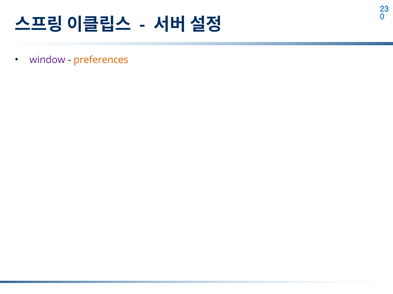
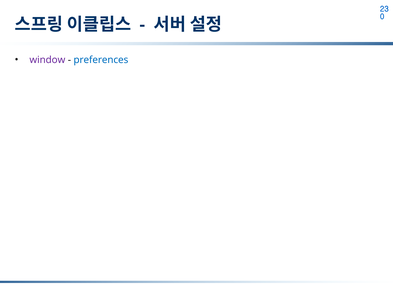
preferences colour: orange -> blue
